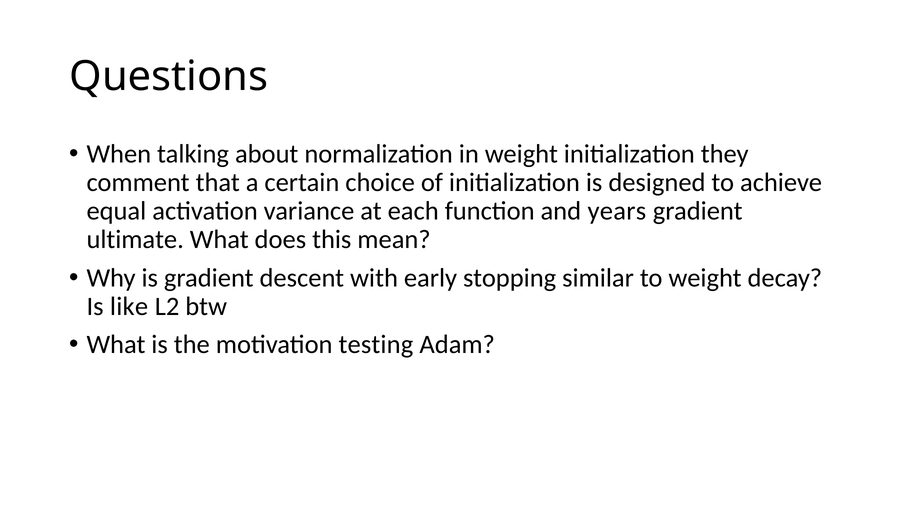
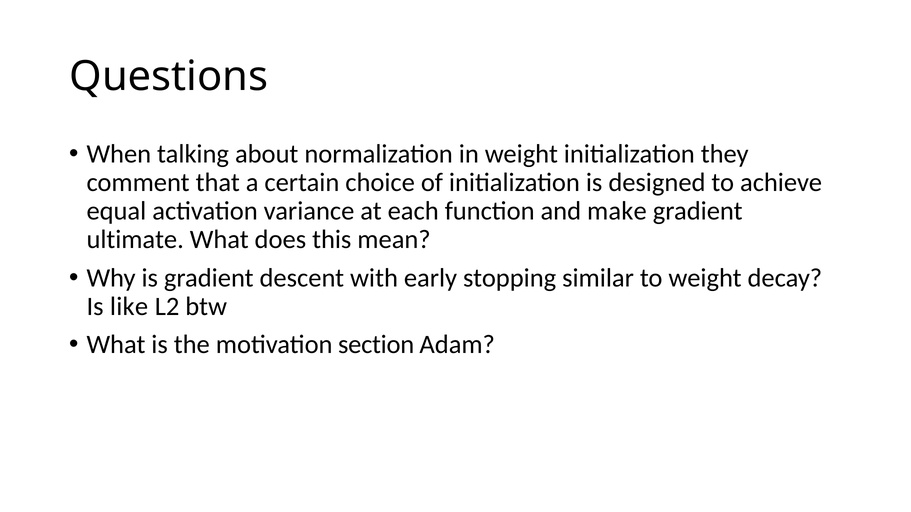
years: years -> make
testing: testing -> section
